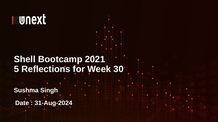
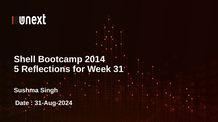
2021: 2021 -> 2014
30: 30 -> 31
